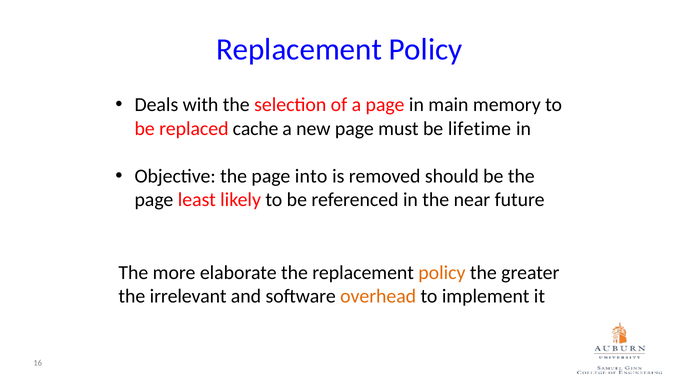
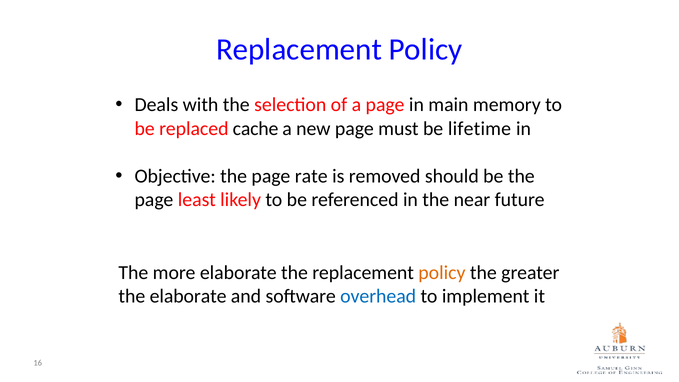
into: into -> rate
the irrelevant: irrelevant -> elaborate
overhead colour: orange -> blue
